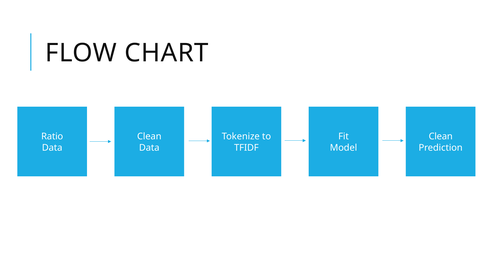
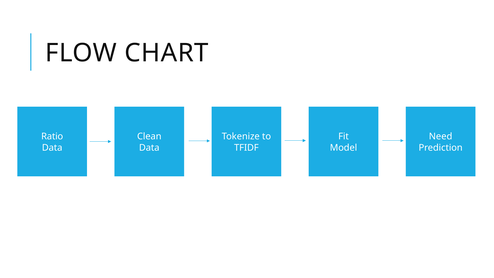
Clean at (441, 137): Clean -> Need
